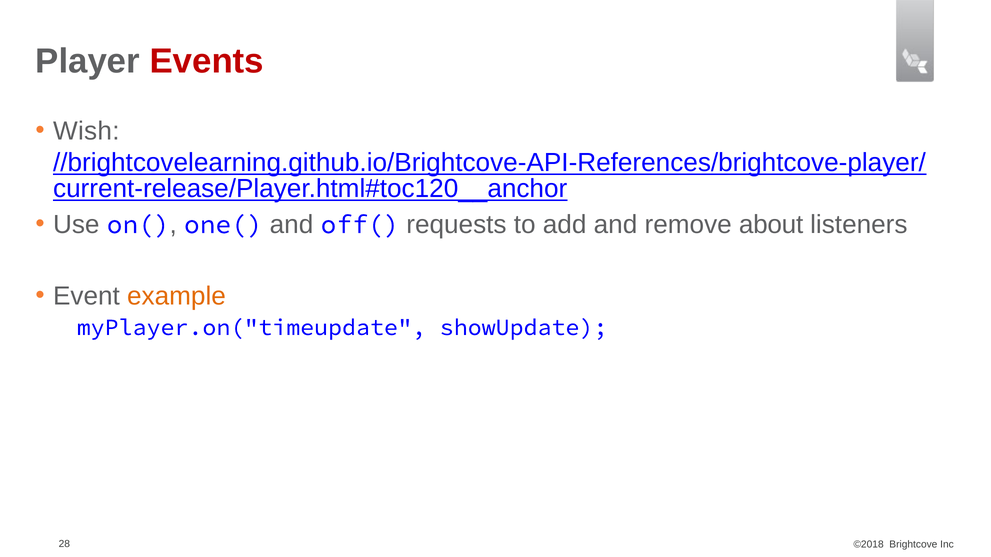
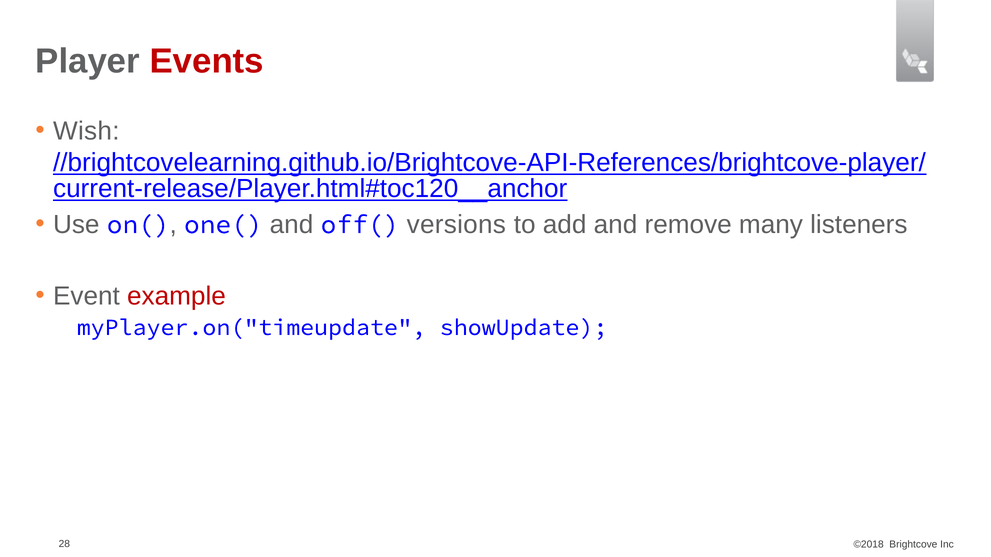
requests: requests -> versions
about: about -> many
example colour: orange -> red
